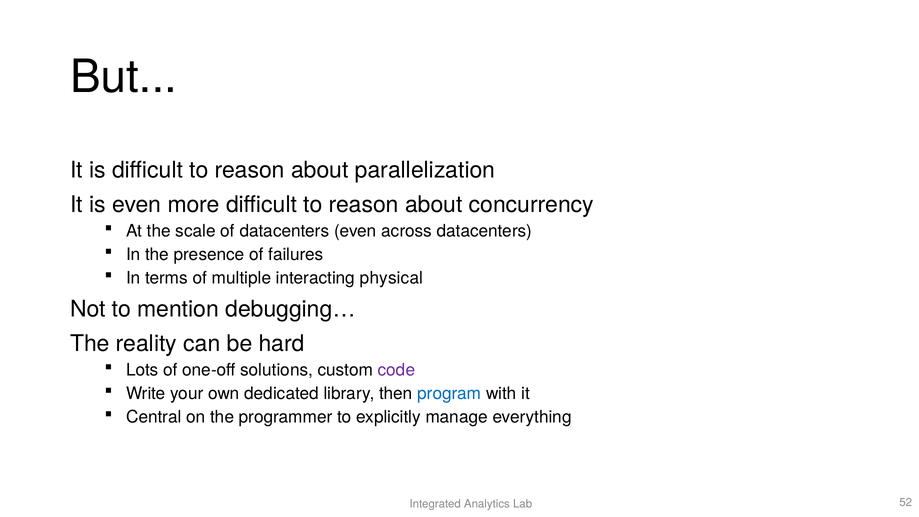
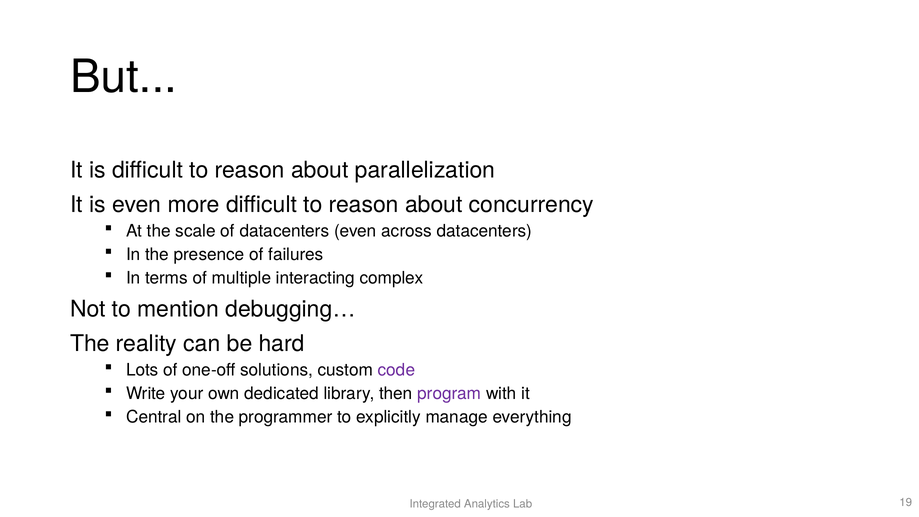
physical: physical -> complex
program colour: blue -> purple
52: 52 -> 19
